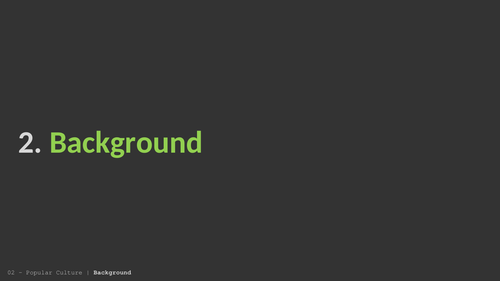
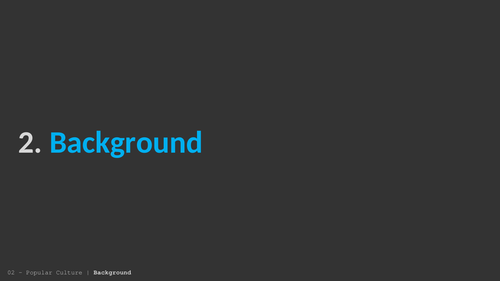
Background at (126, 143) colour: light green -> light blue
